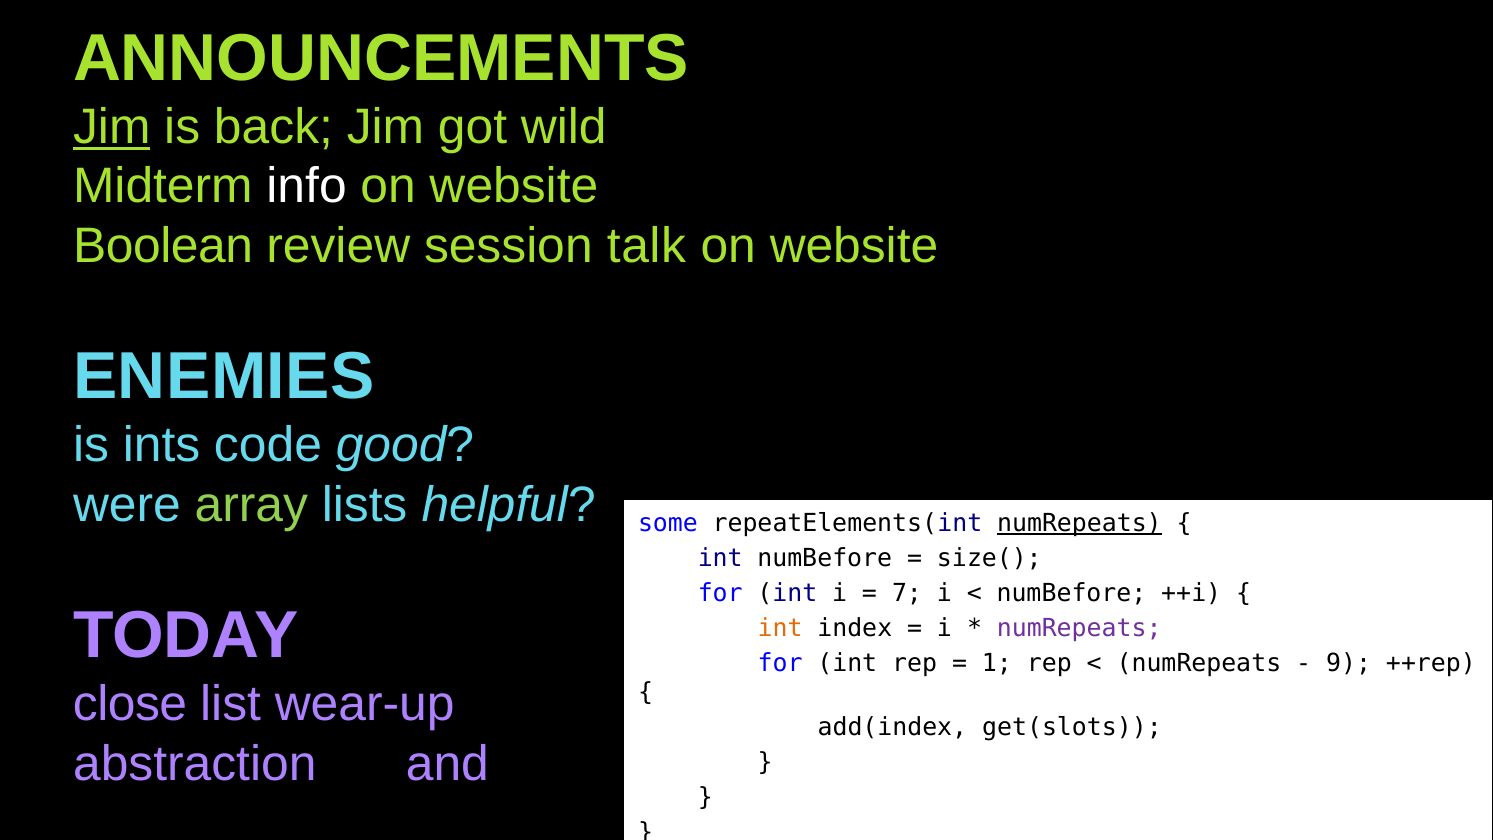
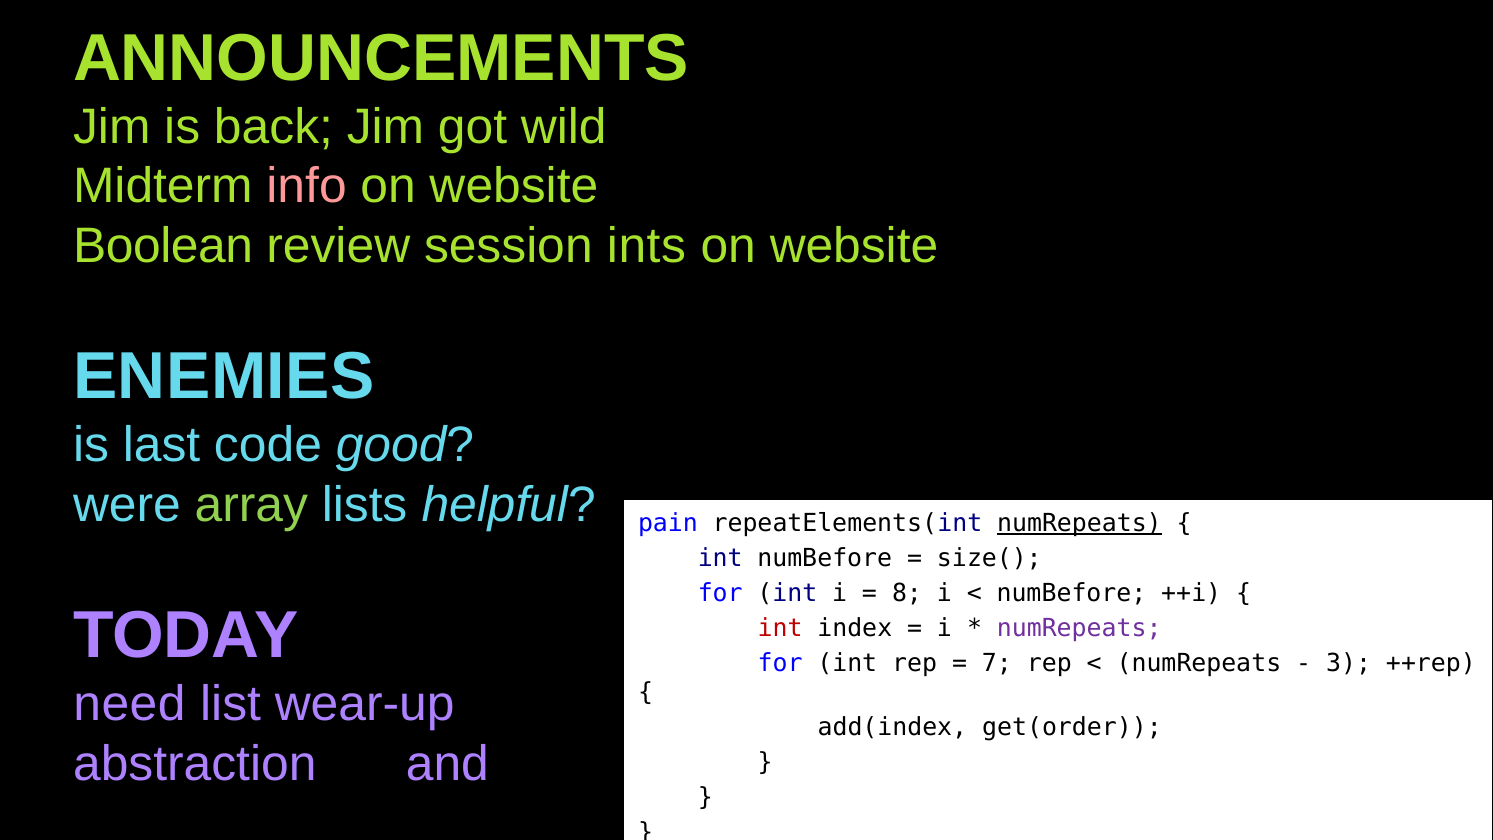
Jim at (112, 127) underline: present -> none
info colour: white -> pink
talk: talk -> ints
ints: ints -> last
some: some -> pain
7: 7 -> 8
int at (780, 628) colour: orange -> red
1: 1 -> 7
9: 9 -> 3
close: close -> need
get(slots: get(slots -> get(order
